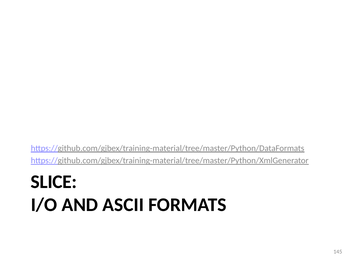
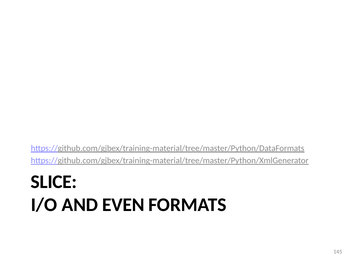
ASCII: ASCII -> EVEN
